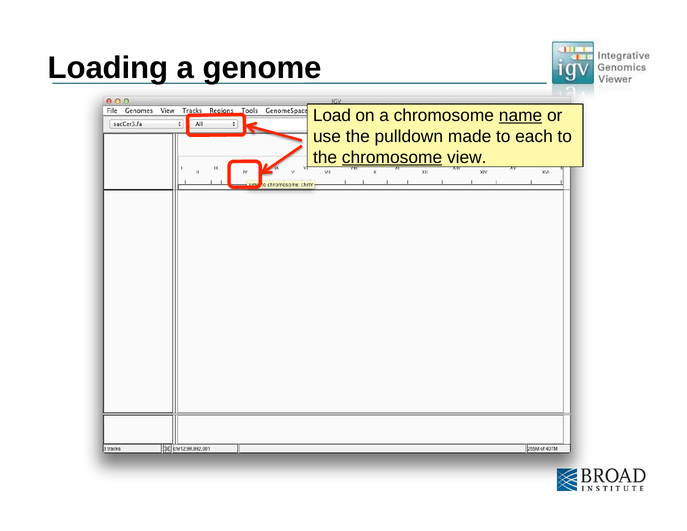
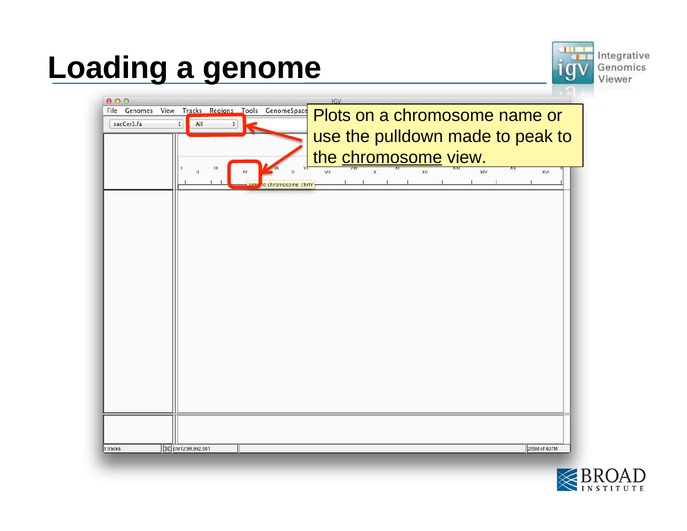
Load: Load -> Plots
name underline: present -> none
each: each -> peak
